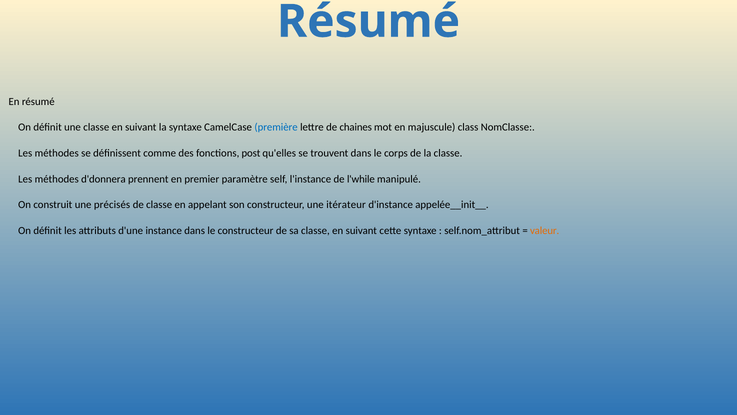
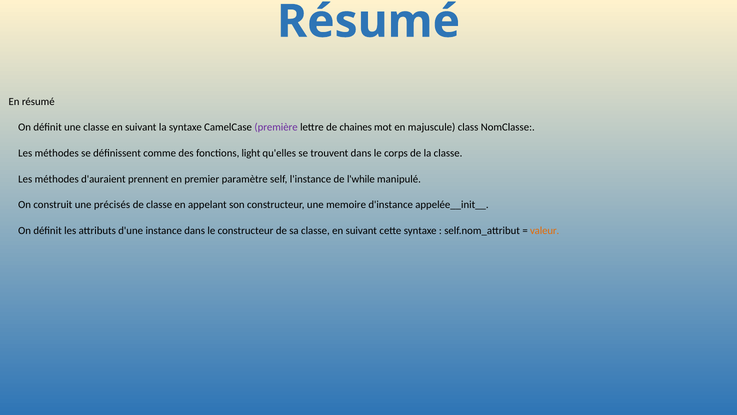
première colour: blue -> purple
post: post -> light
d'donnera: d'donnera -> d'auraient
itérateur: itérateur -> memoire
